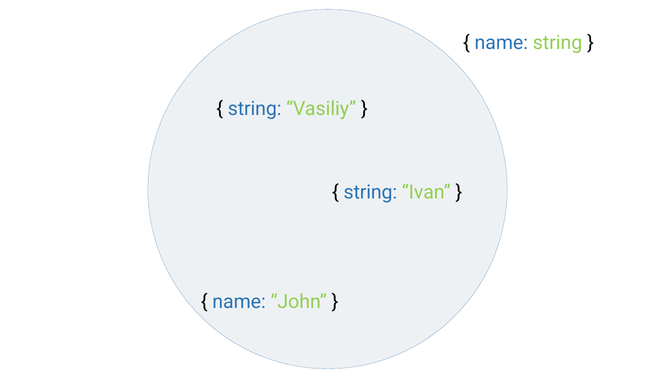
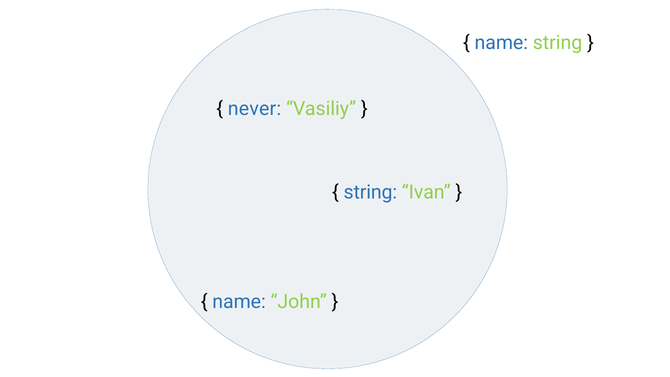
string at (255, 109): string -> never
